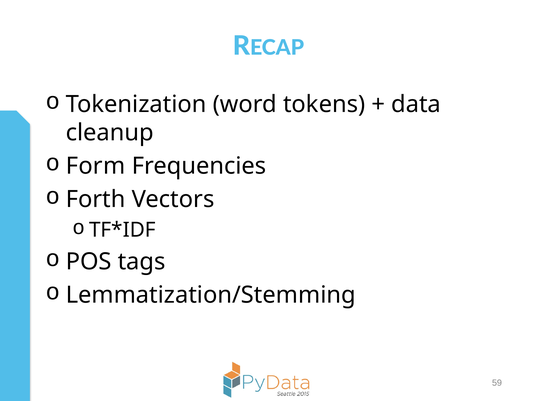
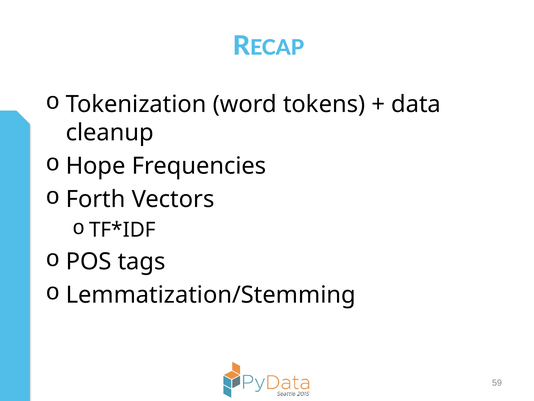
Form: Form -> Hope
